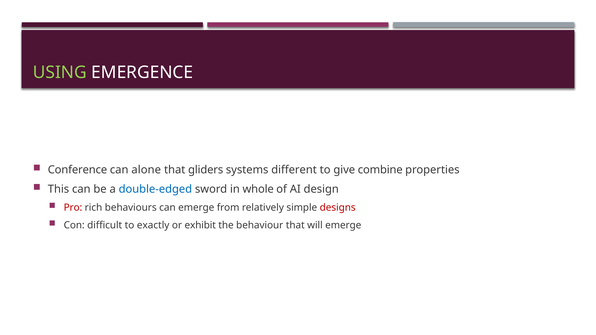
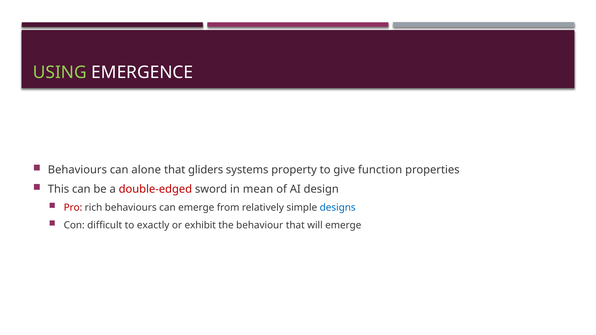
Conference at (77, 170): Conference -> Behaviours
different: different -> property
combine: combine -> function
double-edged colour: blue -> red
whole: whole -> mean
designs colour: red -> blue
